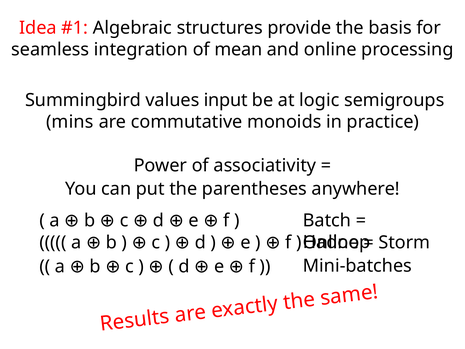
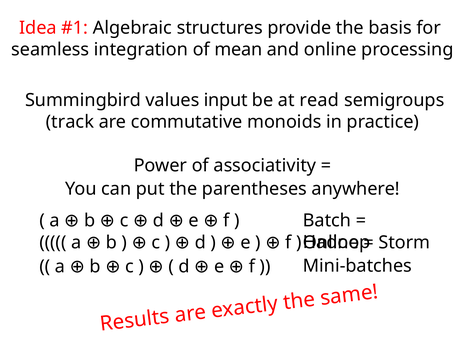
logic: logic -> read
mins: mins -> track
